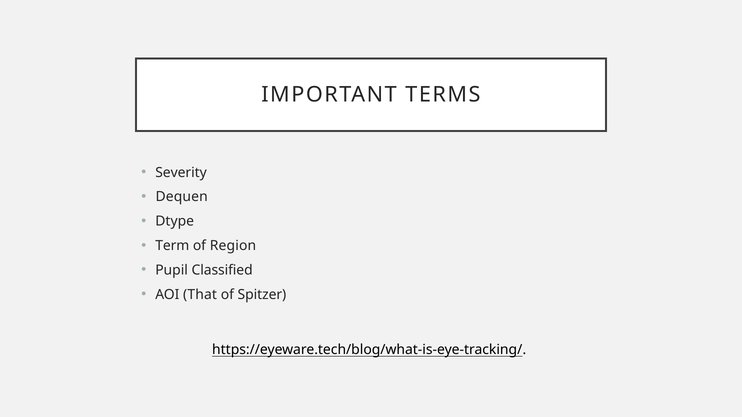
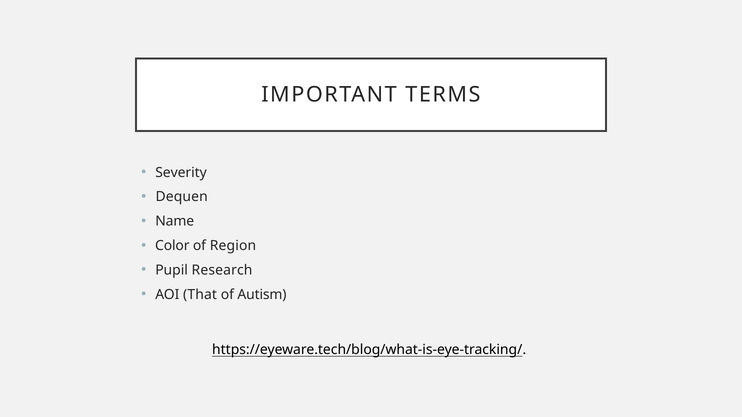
Dtype: Dtype -> Name
Term: Term -> Color
Classified: Classified -> Research
Spitzer: Spitzer -> Autism
